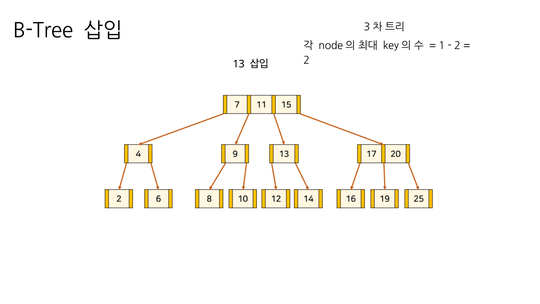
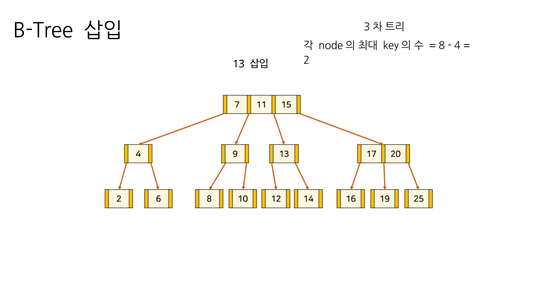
1: 1 -> 8
2 at (457, 46): 2 -> 4
